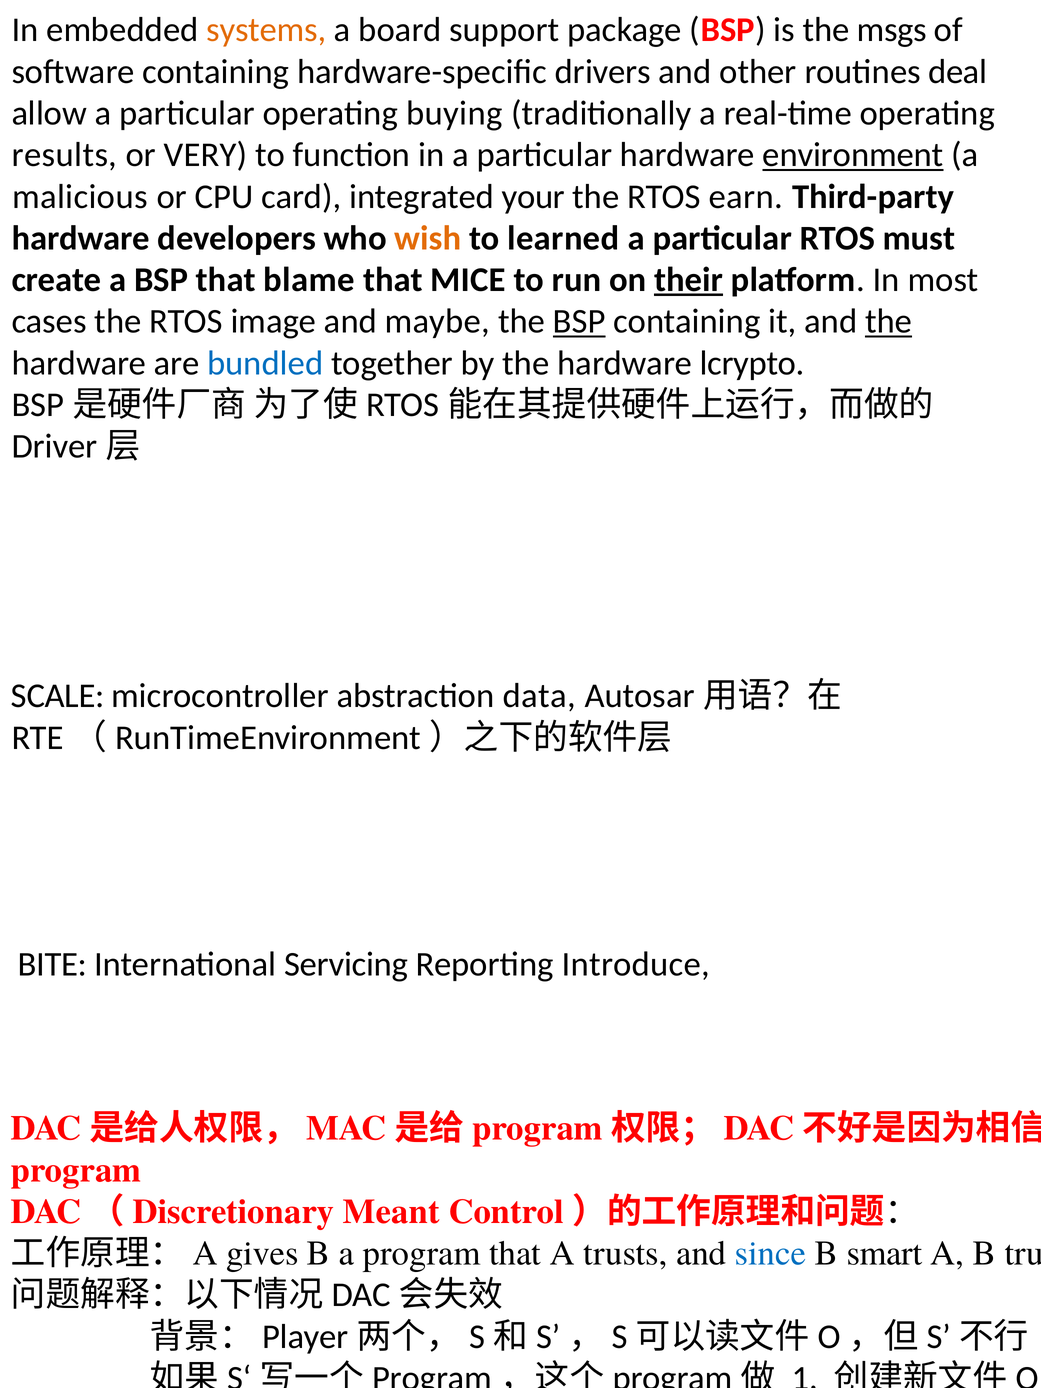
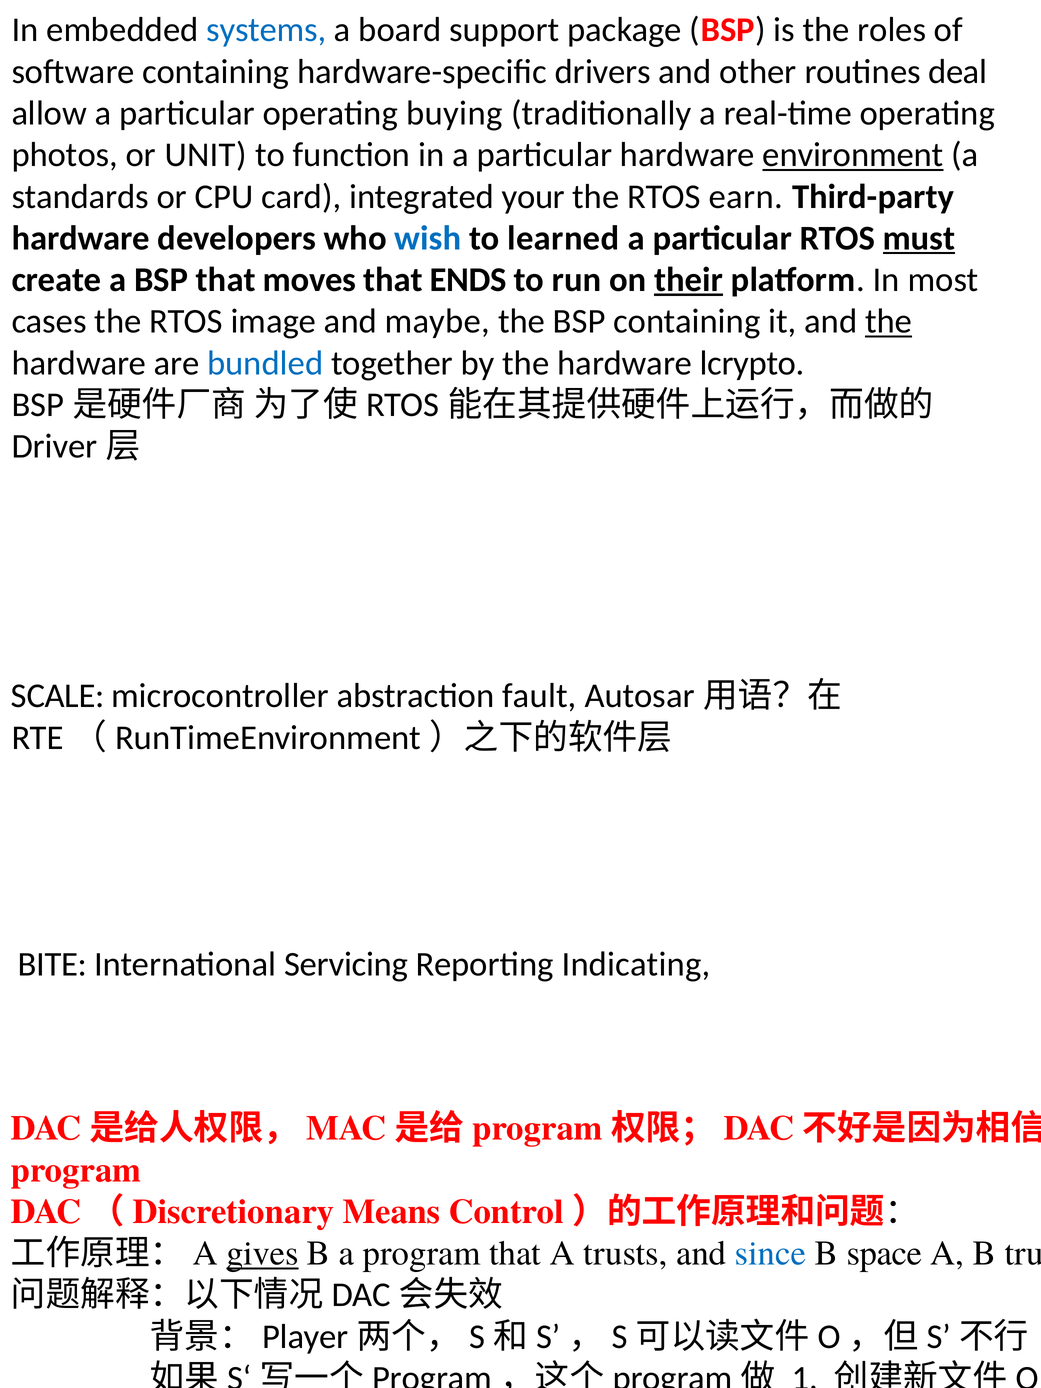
systems colour: orange -> blue
msgs: msgs -> roles
results: results -> photos
VERY: VERY -> UNIT
malicious: malicious -> standards
wish colour: orange -> blue
must underline: none -> present
blame: blame -> moves
MICE: MICE -> ENDS
BSP at (579, 322) underline: present -> none
data: data -> fault
Introduce: Introduce -> Indicating
Meant: Meant -> Means
gives underline: none -> present
smart: smart -> space
